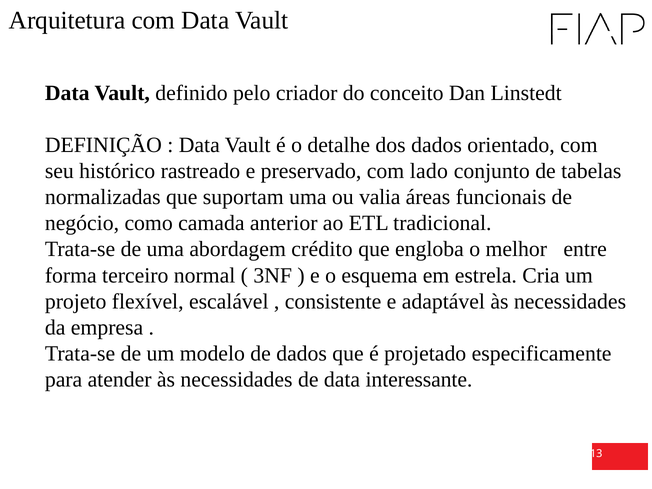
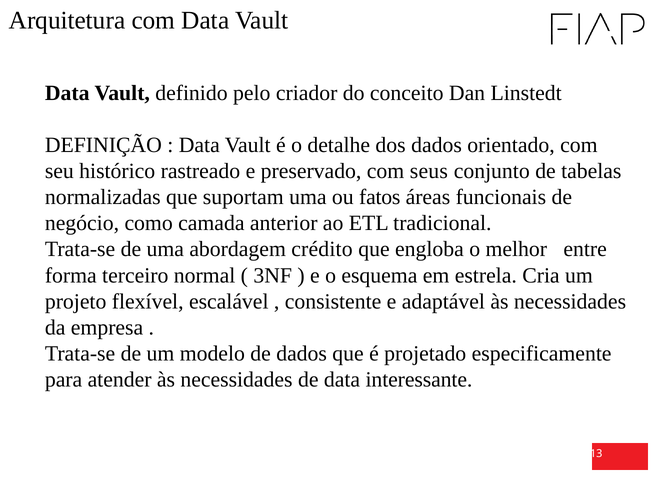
lado: lado -> seus
valia: valia -> fatos
